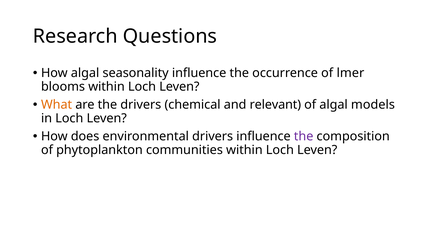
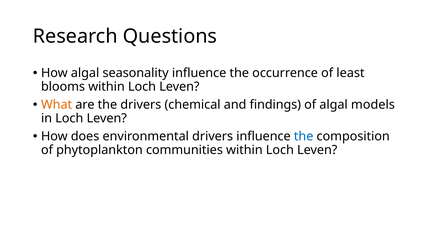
lmer: lmer -> least
relevant: relevant -> findings
the at (304, 136) colour: purple -> blue
